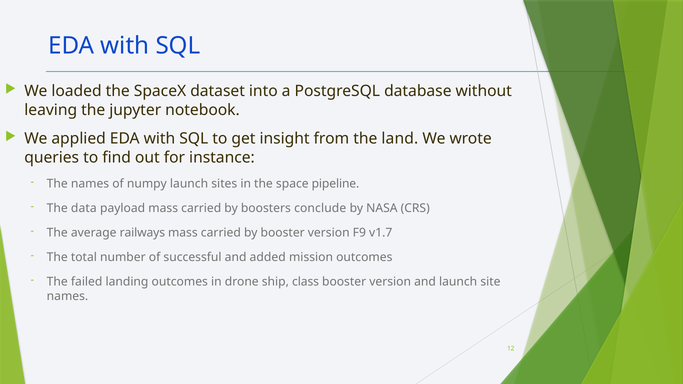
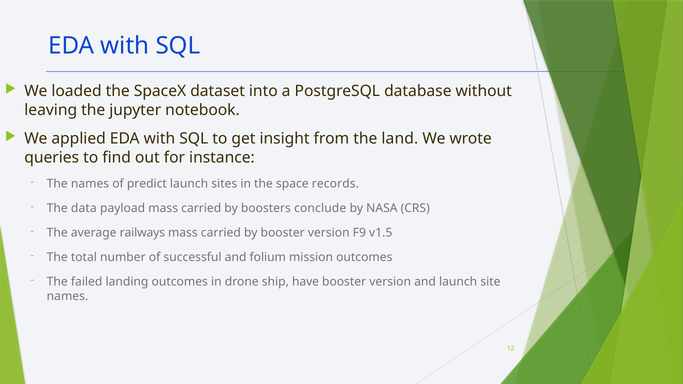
numpy: numpy -> predict
pipeline: pipeline -> records
v1.7: v1.7 -> v1.5
added: added -> folium
class: class -> have
